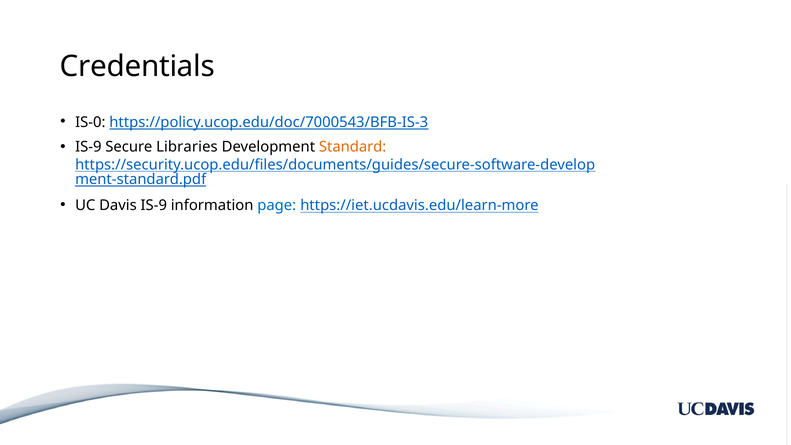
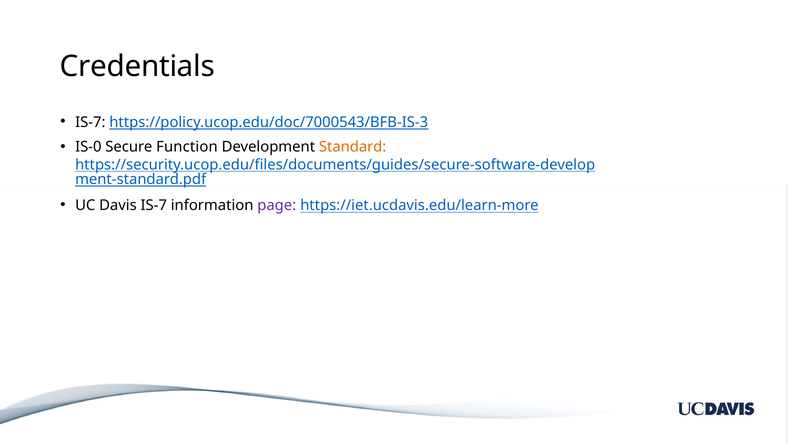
IS-0 at (90, 122): IS-0 -> IS-7
IS-9 at (88, 147): IS-9 -> IS-0
Libraries: Libraries -> Function
Davis IS-9: IS-9 -> IS-7
page colour: blue -> purple
